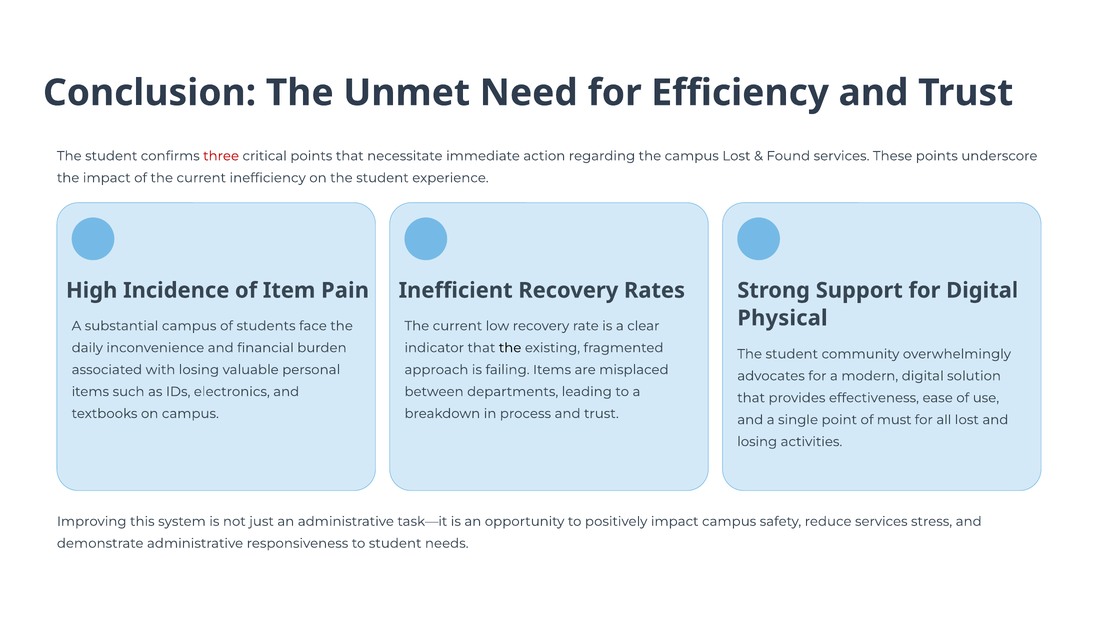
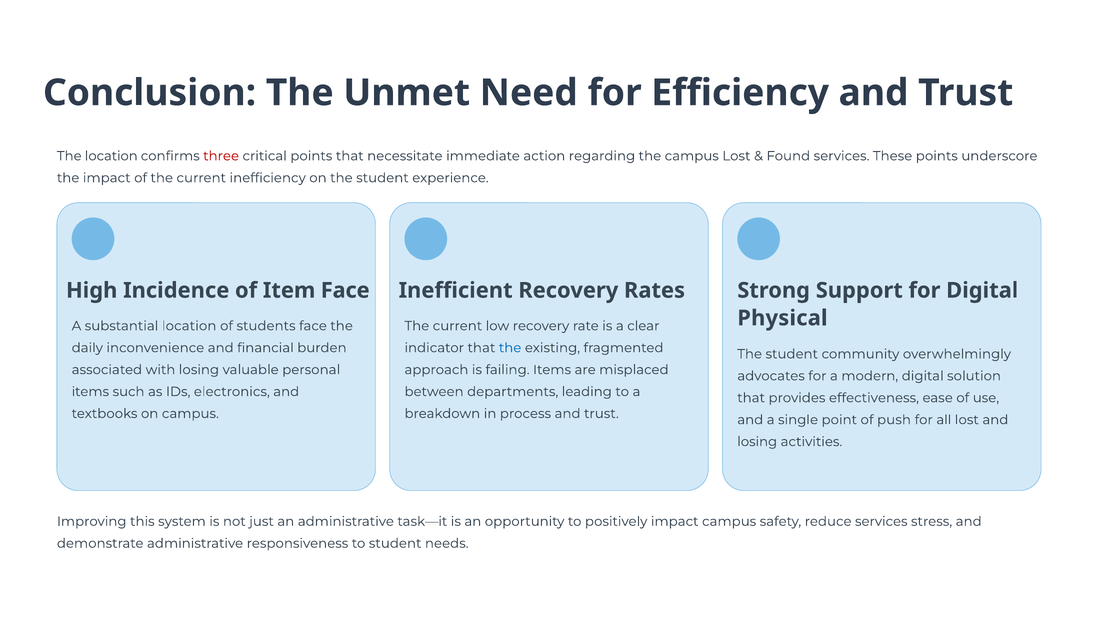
student at (111, 156): student -> location
Item Pain: Pain -> Face
substantial campus: campus -> location
the at (510, 348) colour: black -> blue
must: must -> push
